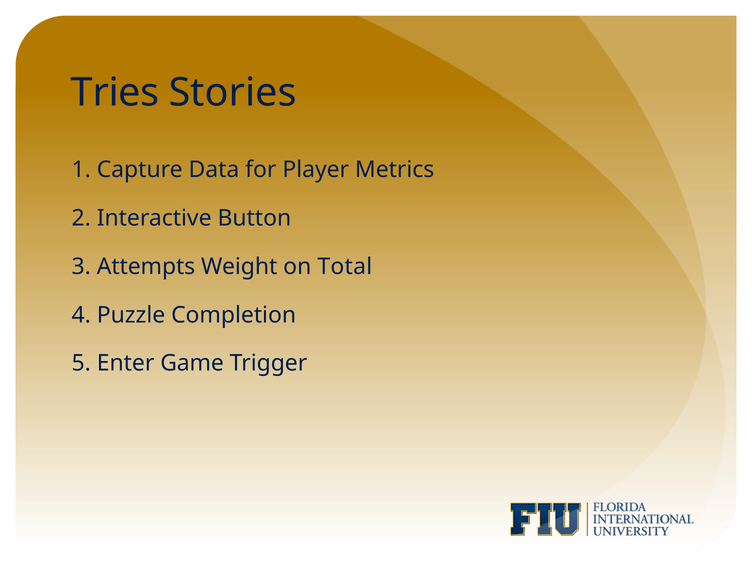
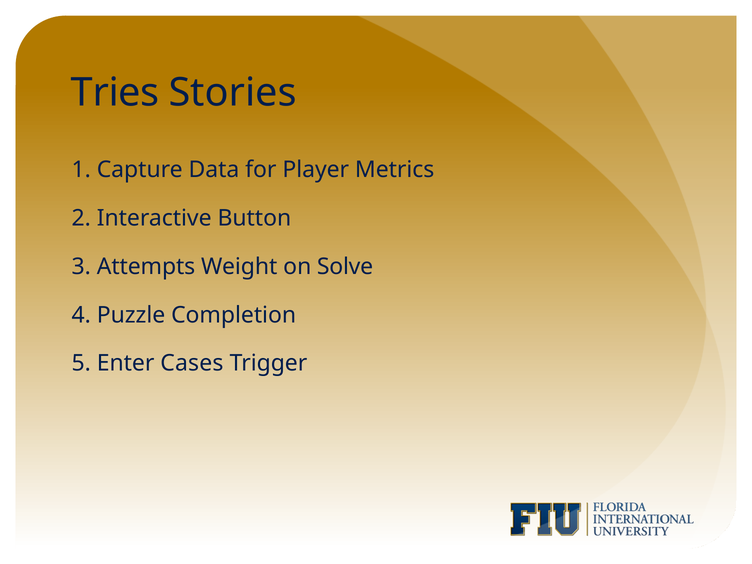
Total: Total -> Solve
Game: Game -> Cases
